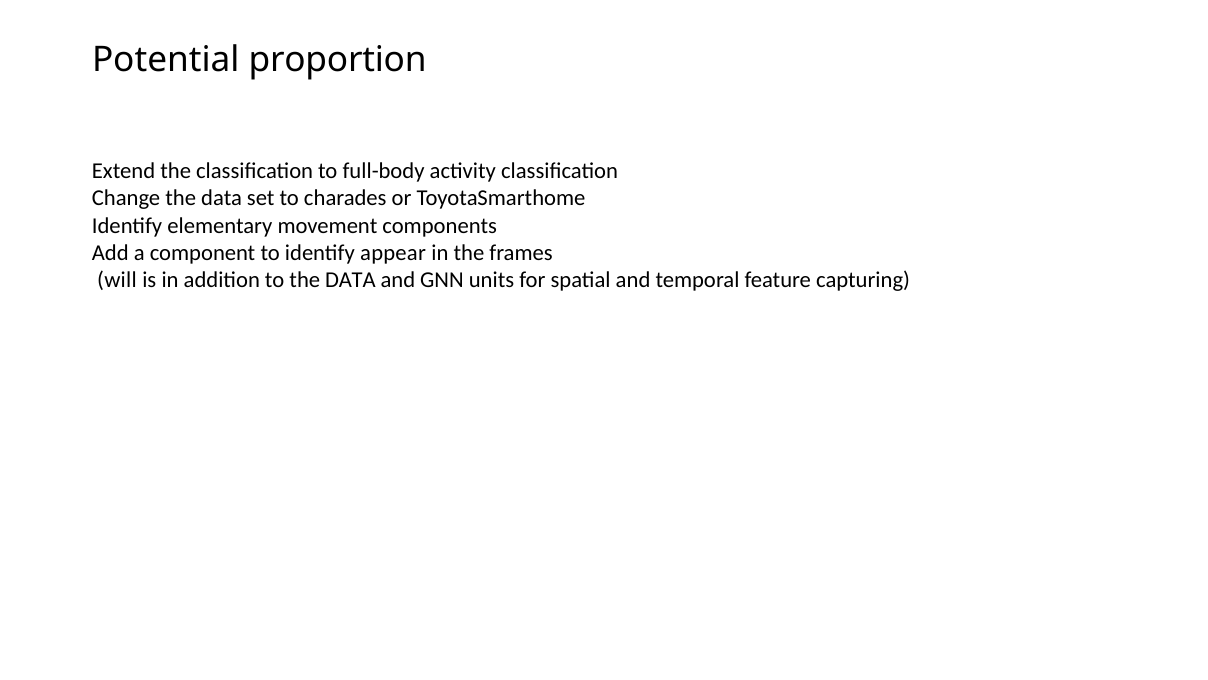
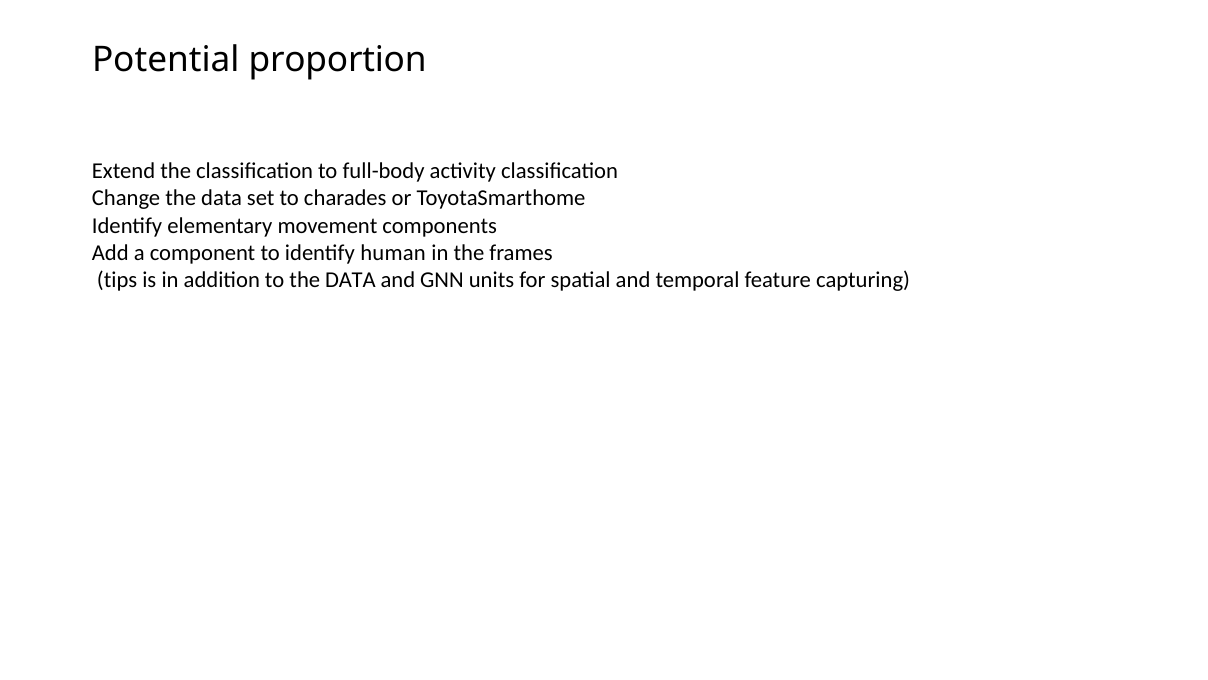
appear: appear -> human
will: will -> tips
